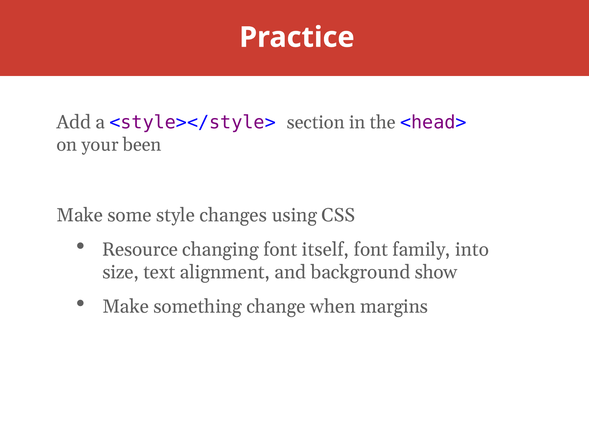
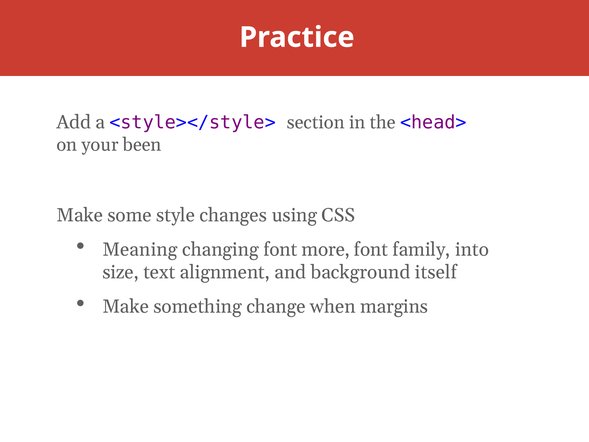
Resource: Resource -> Meaning
itself: itself -> more
show: show -> itself
